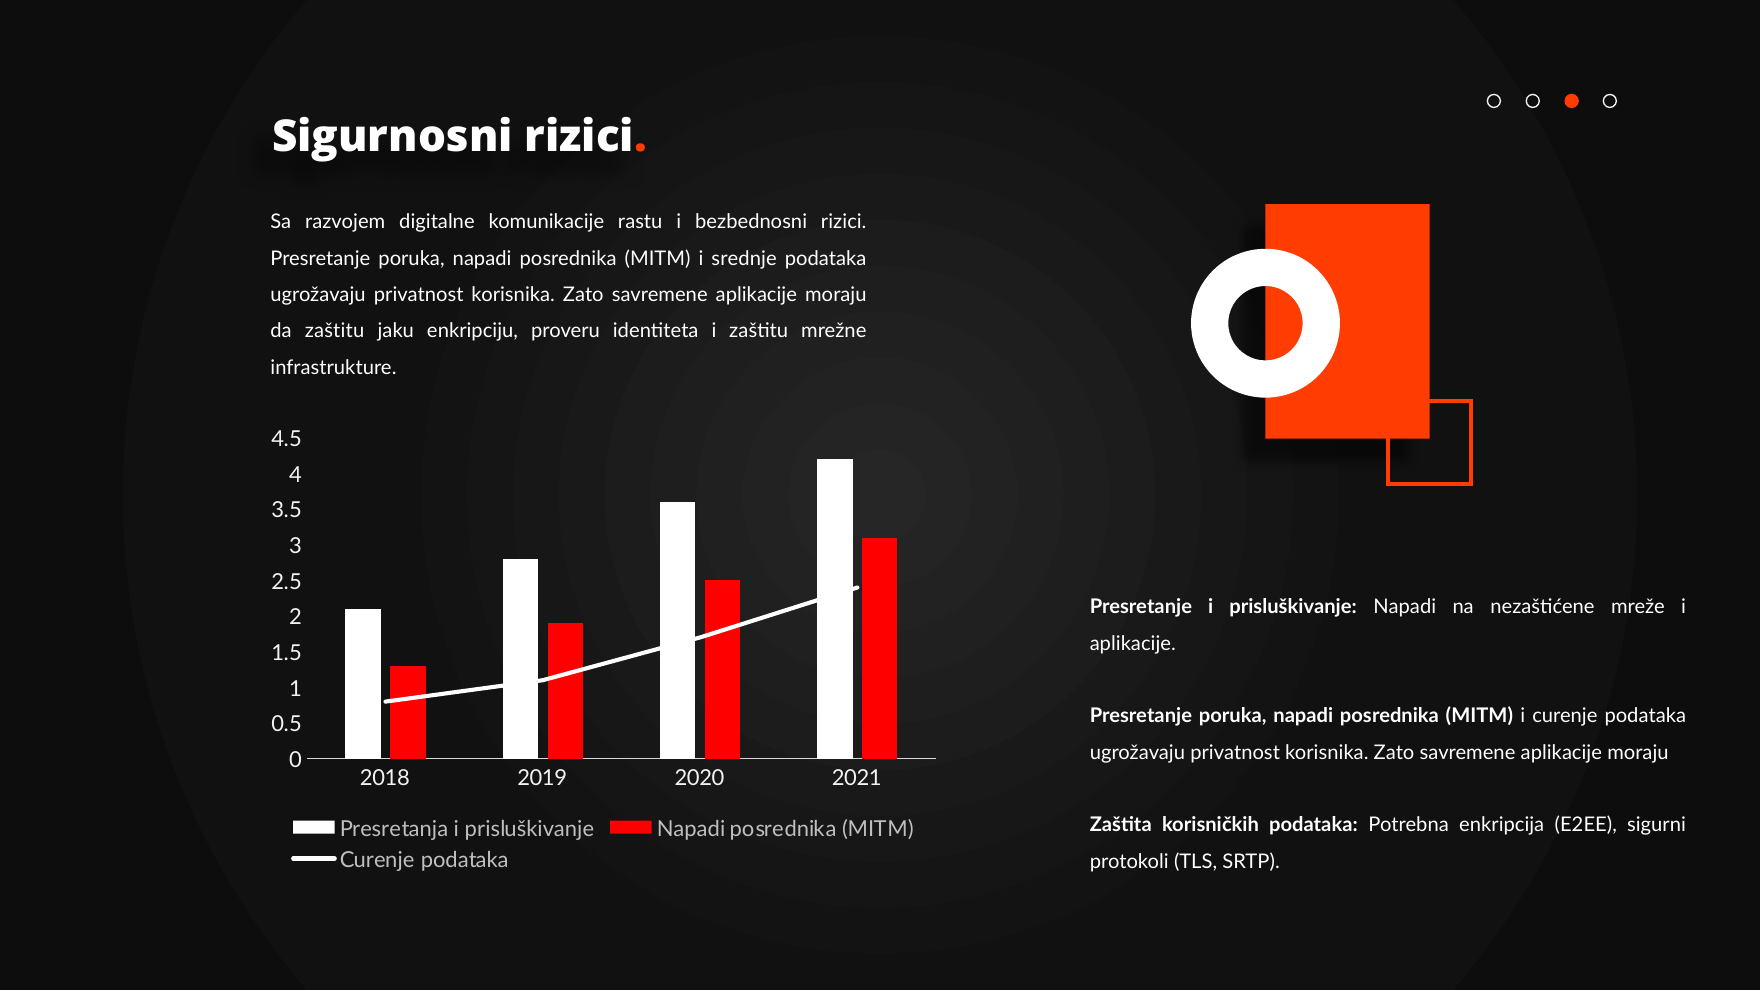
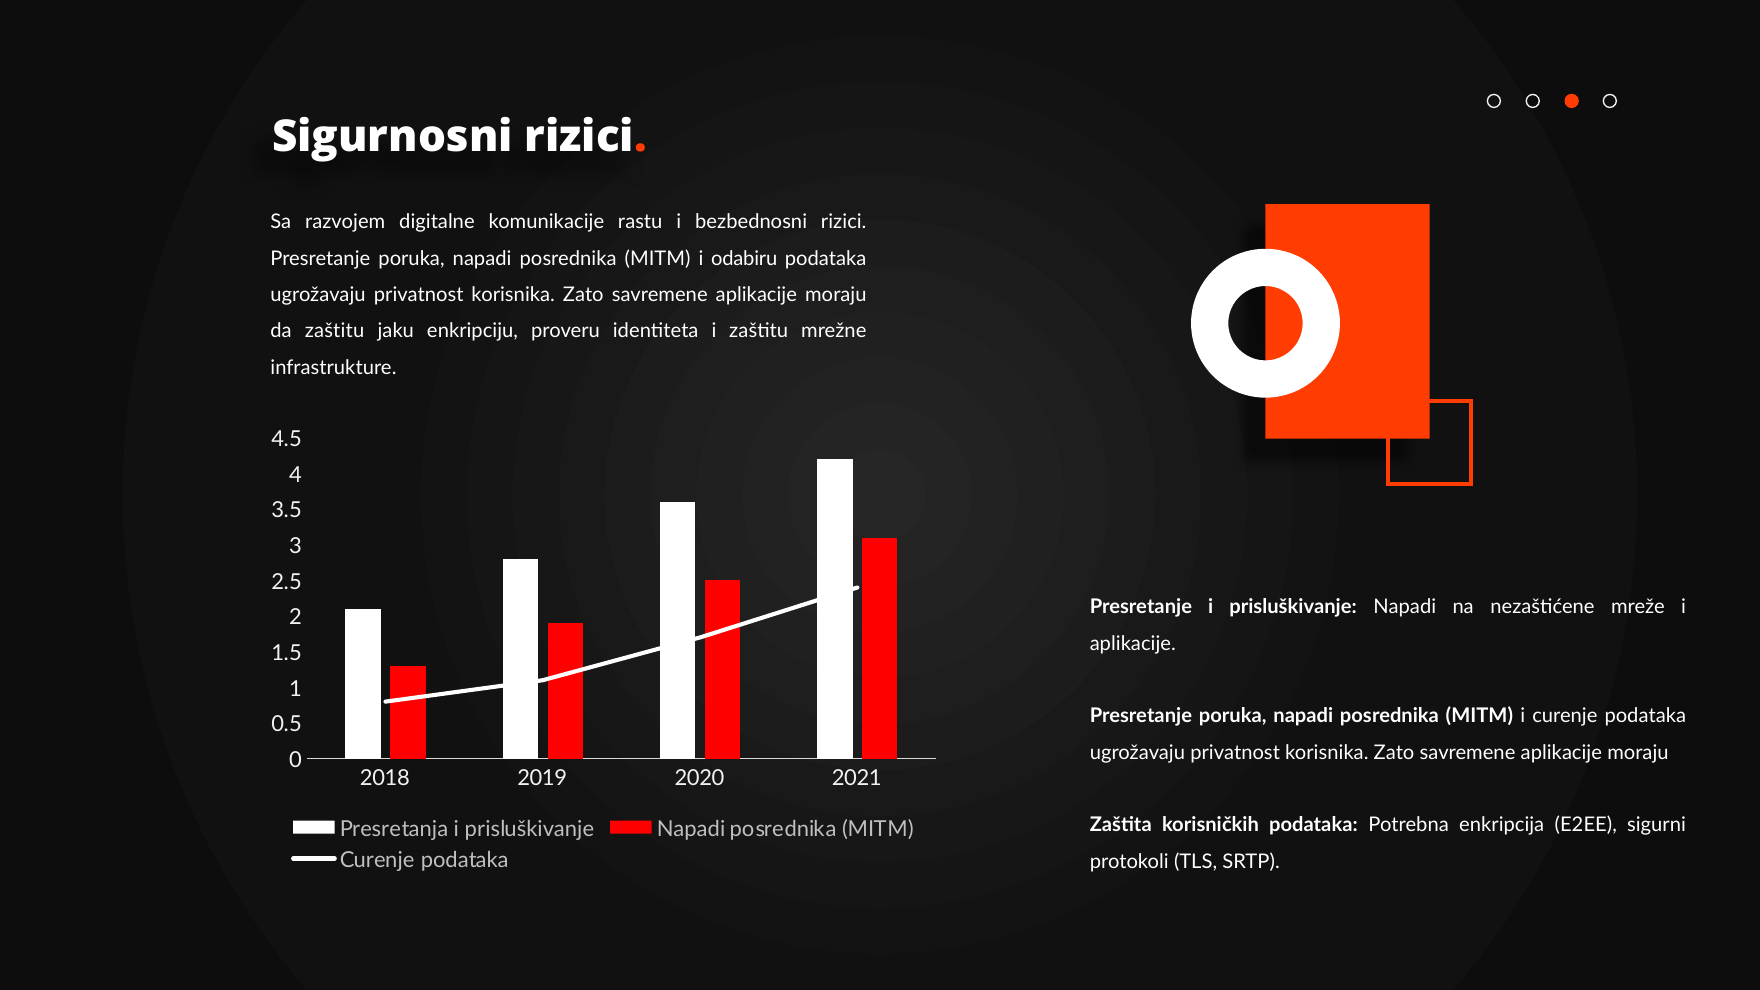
srednje: srednje -> odabiru
